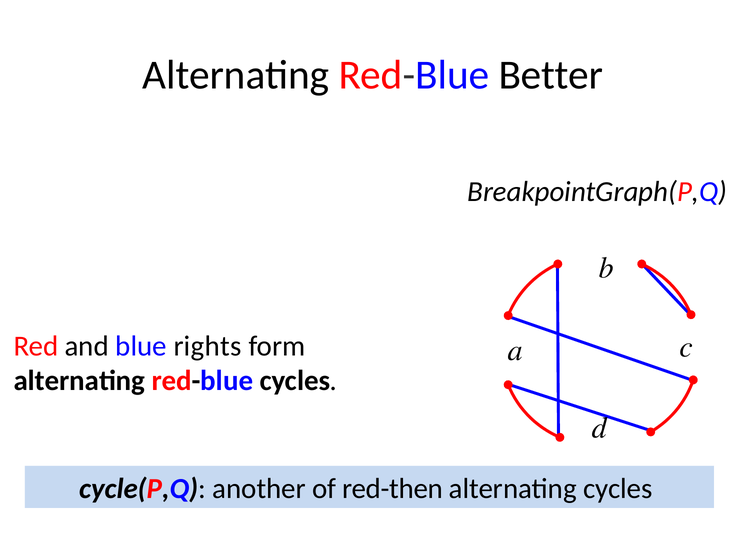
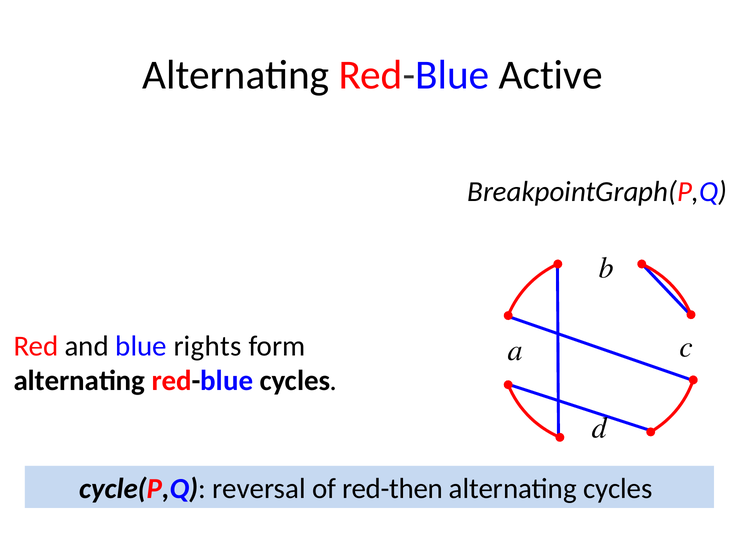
Better: Better -> Active
another: another -> reversal
